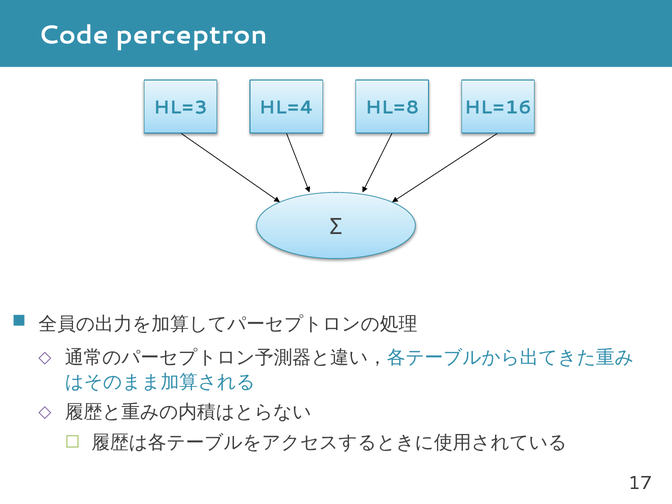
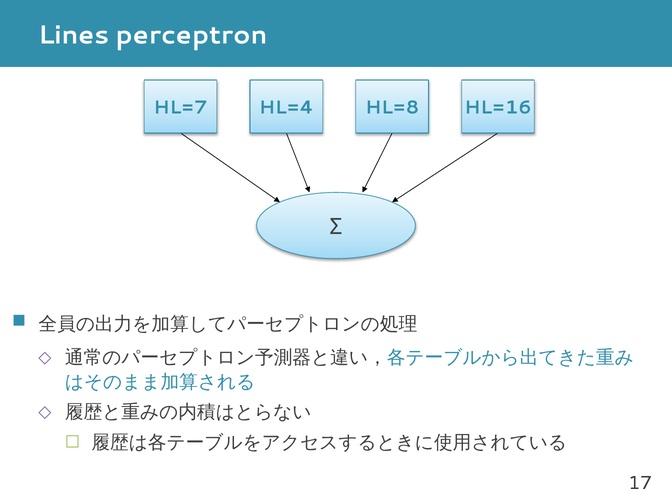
Code: Code -> Lines
HL=3: HL=3 -> HL=7
